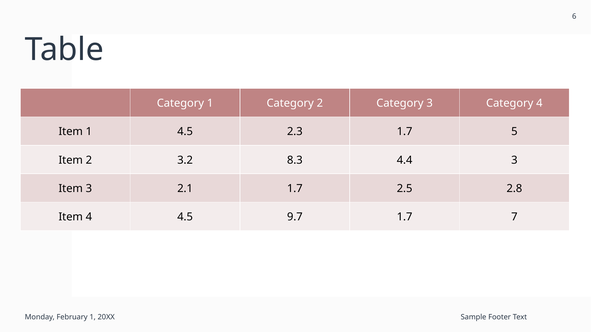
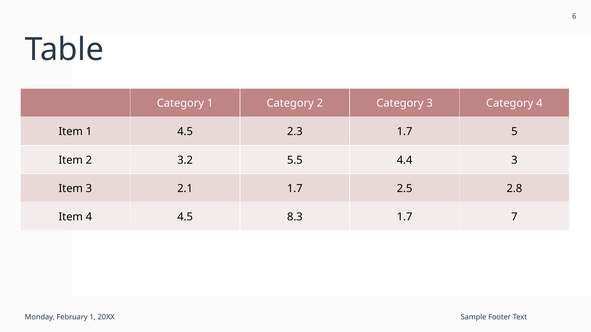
8.3: 8.3 -> 5.5
9.7: 9.7 -> 8.3
